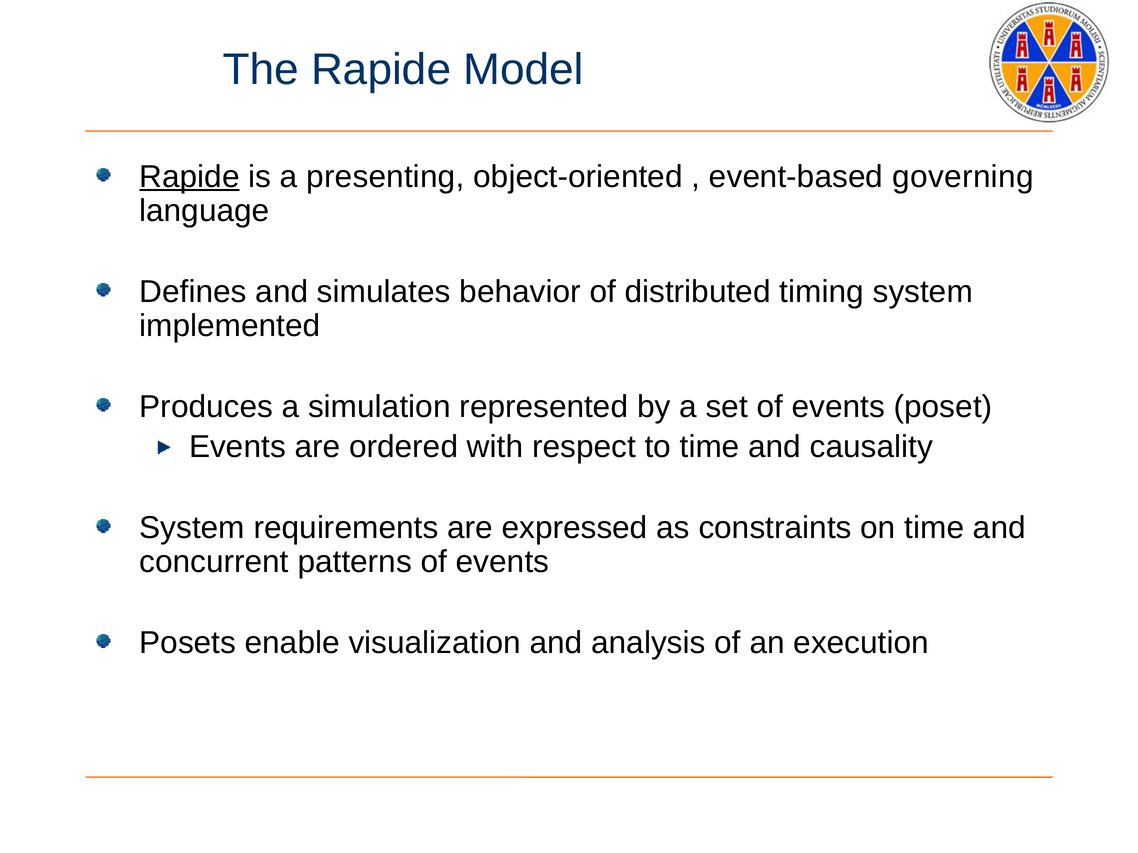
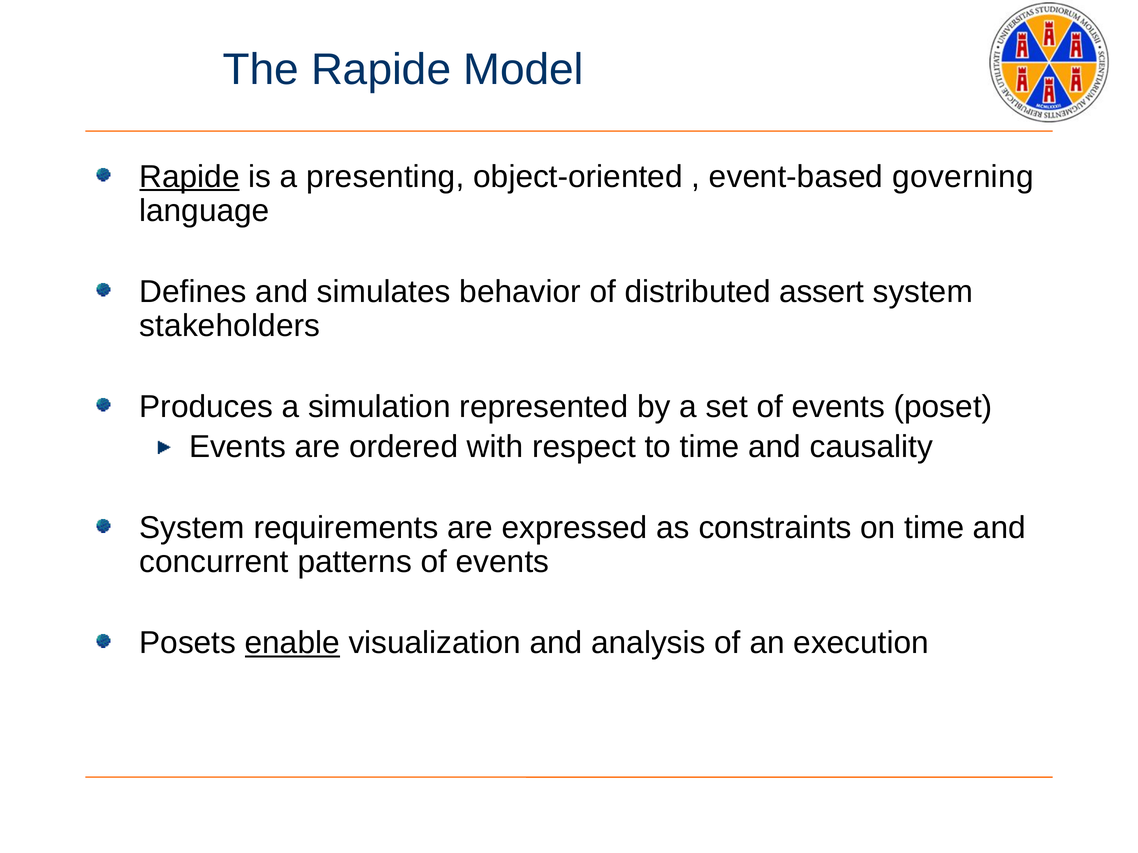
timing: timing -> assert
implemented: implemented -> stakeholders
enable underline: none -> present
